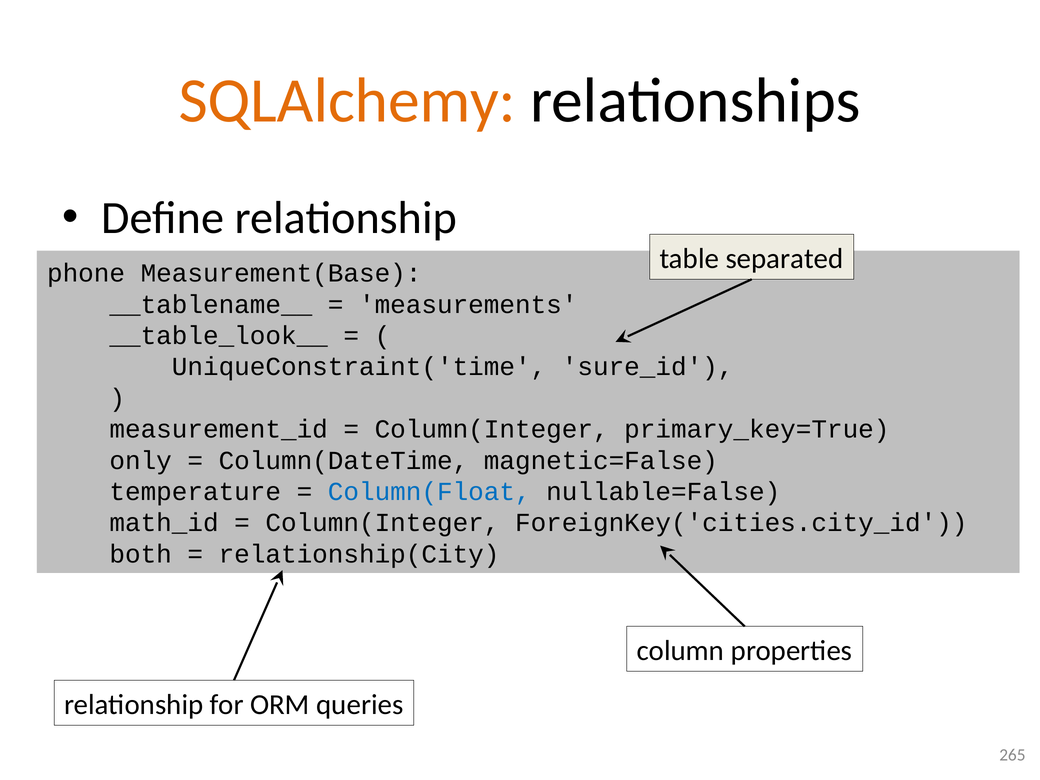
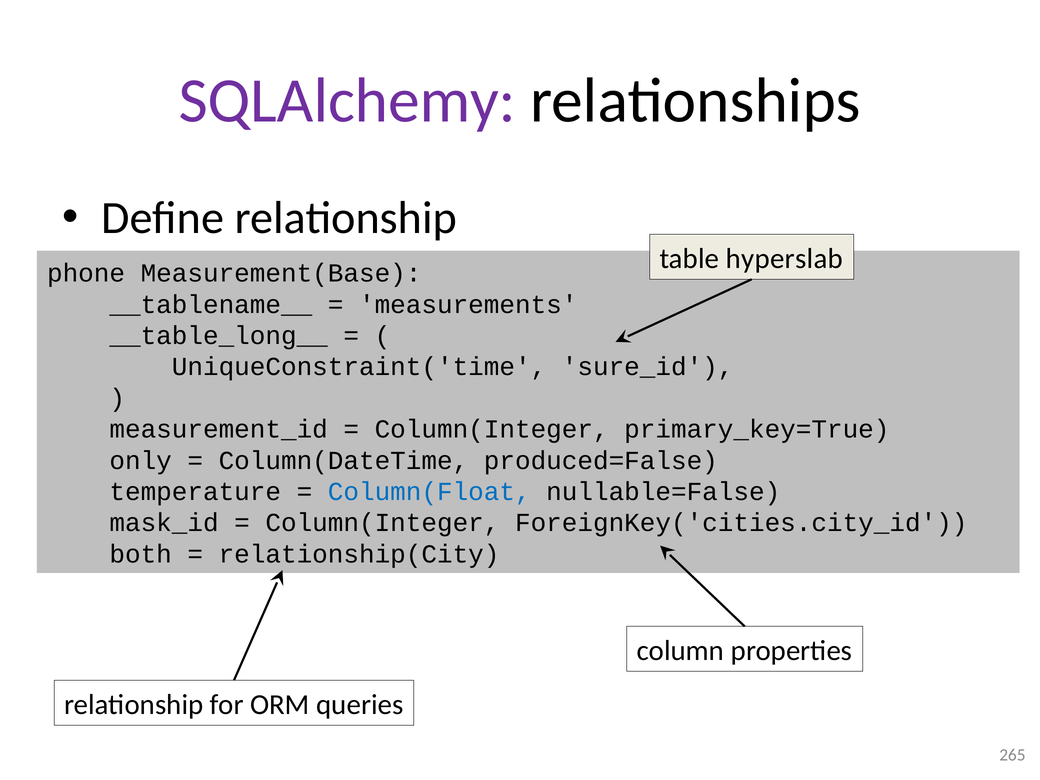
SQLAlchemy colour: orange -> purple
separated: separated -> hyperslab
__table_look__: __table_look__ -> __table_long__
magnetic=False: magnetic=False -> produced=False
math_id: math_id -> mask_id
